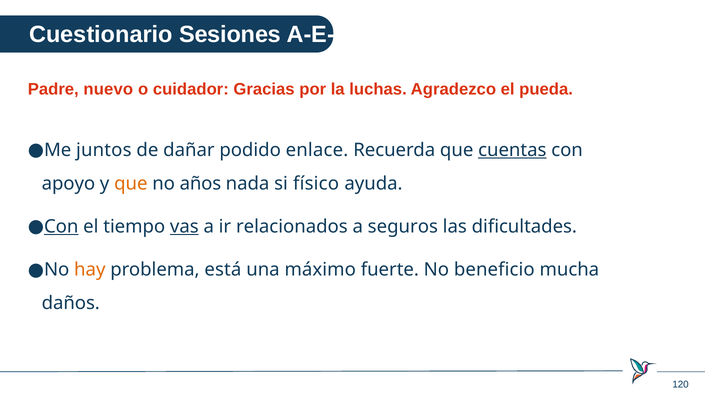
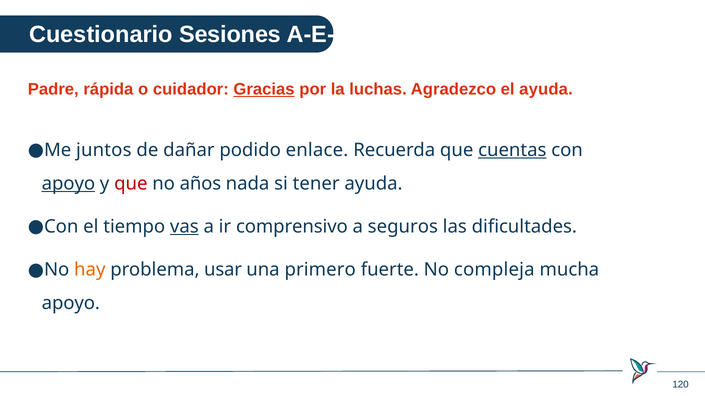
nuevo: nuevo -> rápida
Gracias underline: none -> present
el pueda: pueda -> ayuda
apoyo at (68, 184) underline: none -> present
que at (131, 184) colour: orange -> red
físico: físico -> tener
Con at (61, 227) underline: present -> none
relacionados: relacionados -> comprensivo
está: está -> usar
máximo: máximo -> primero
beneficio: beneficio -> compleja
daños at (71, 304): daños -> apoyo
